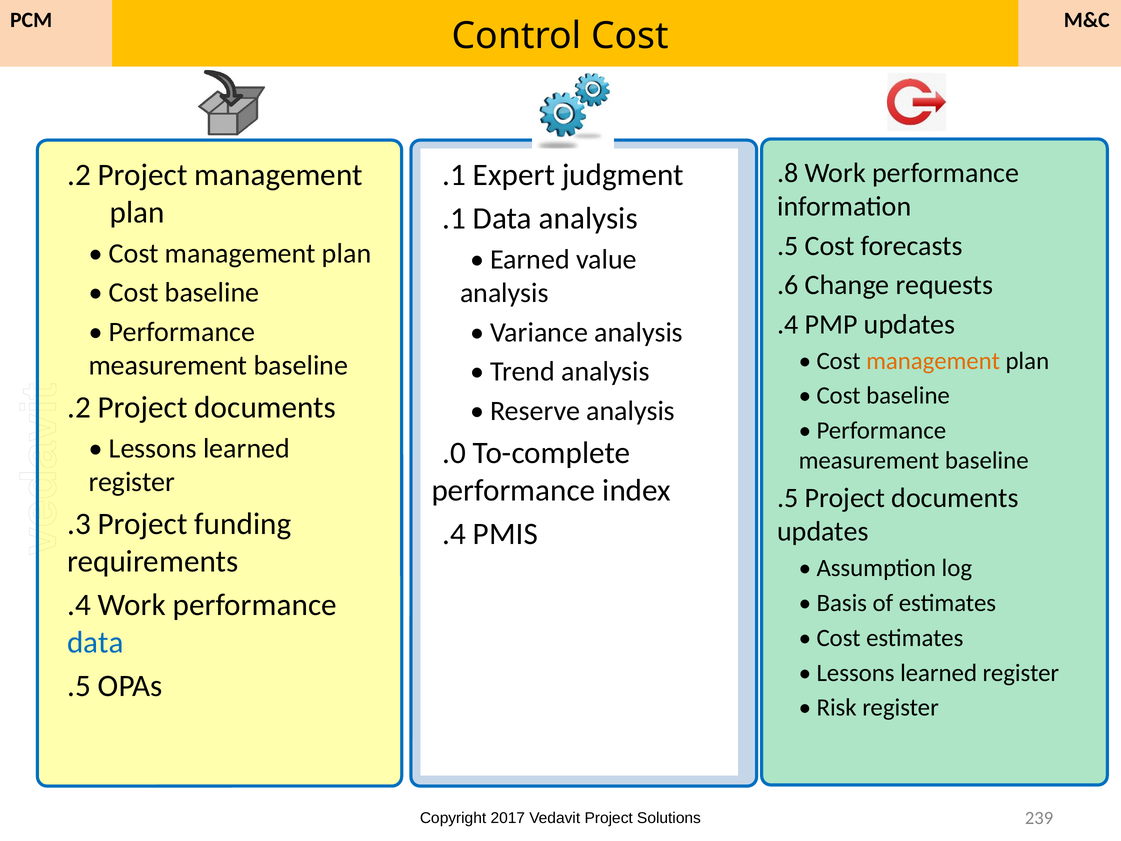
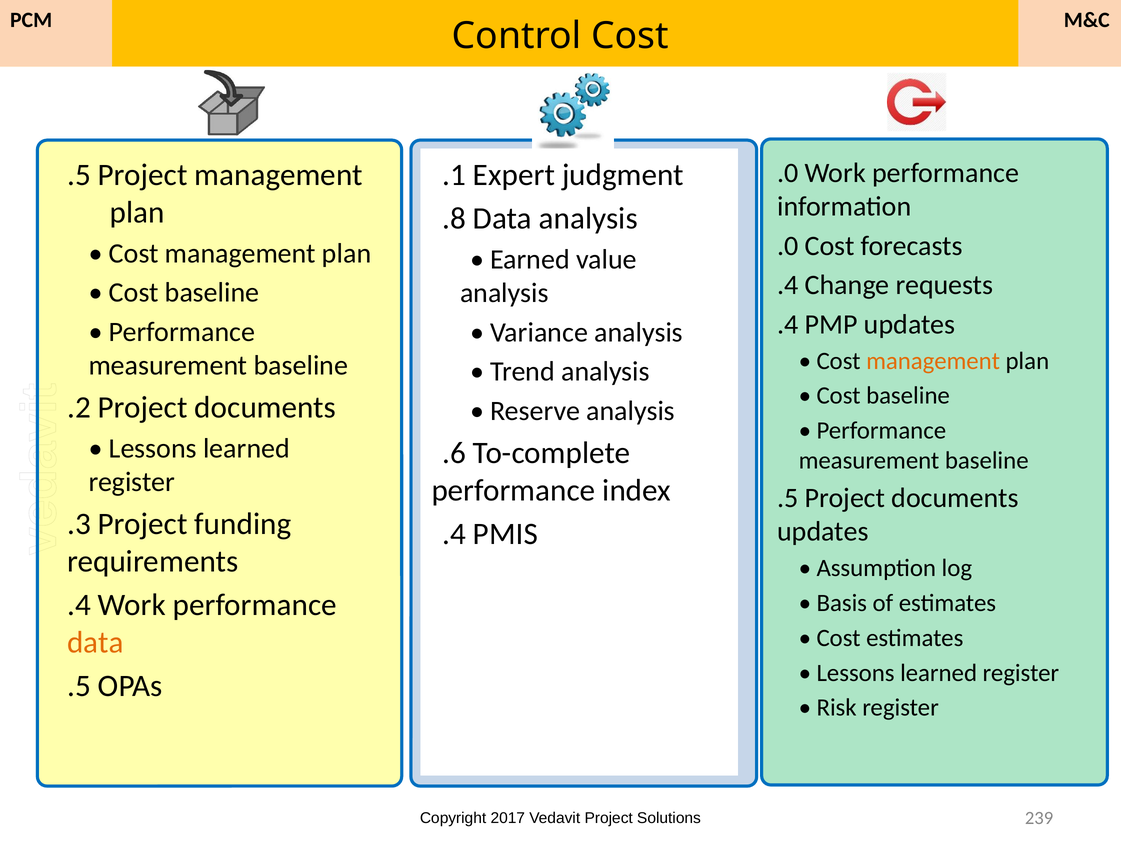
.8 at (788, 173): .8 -> .0
.2 at (79, 175): .2 -> .5
.1 at (454, 219): .1 -> .8
.5 at (788, 246): .5 -> .0
.6 at (788, 285): .6 -> .4
.0: .0 -> .6
data at (95, 642) colour: blue -> orange
